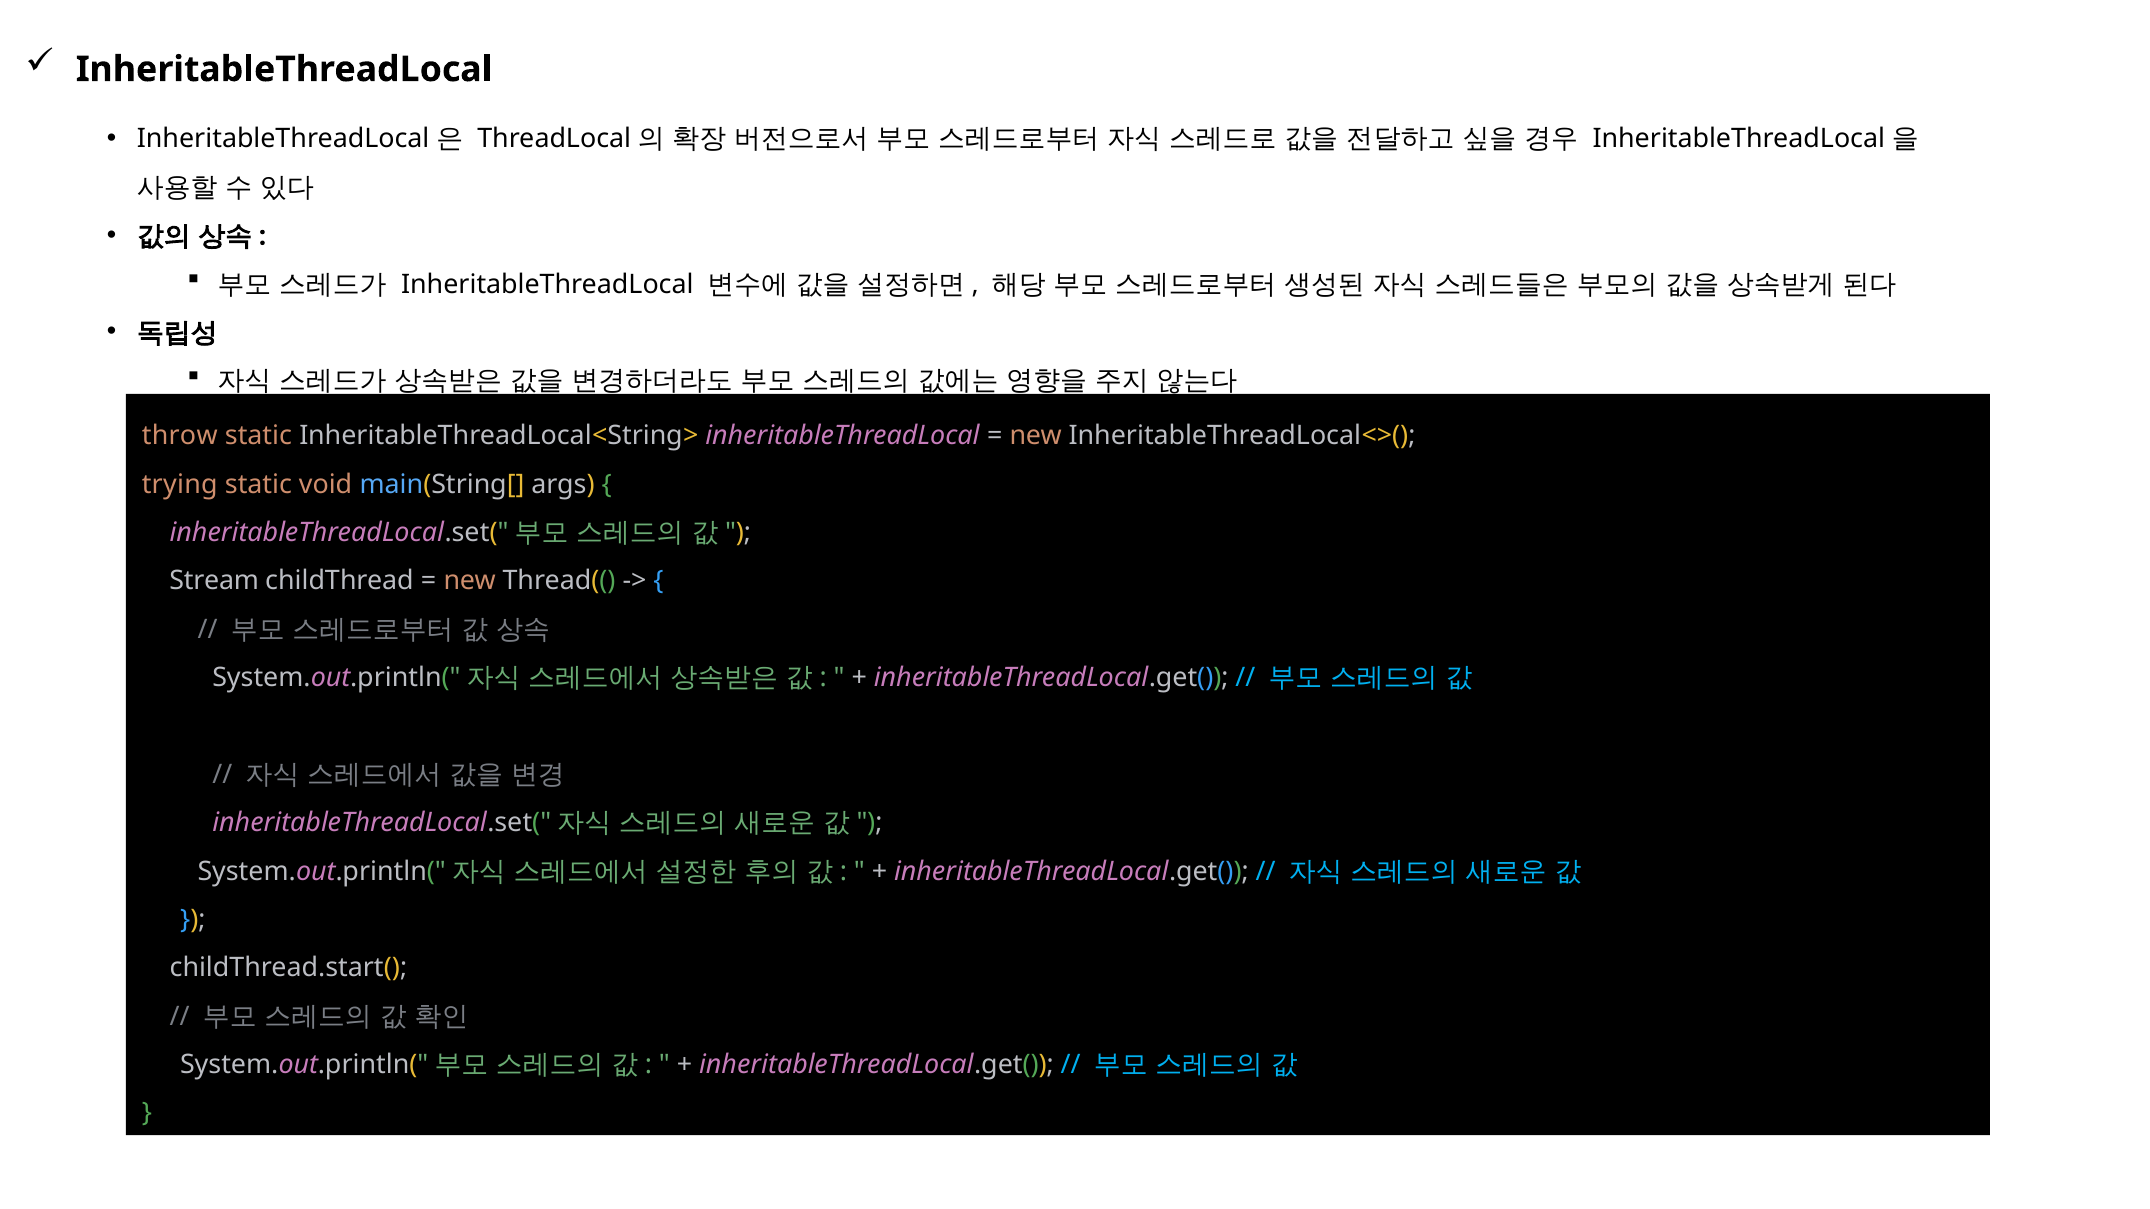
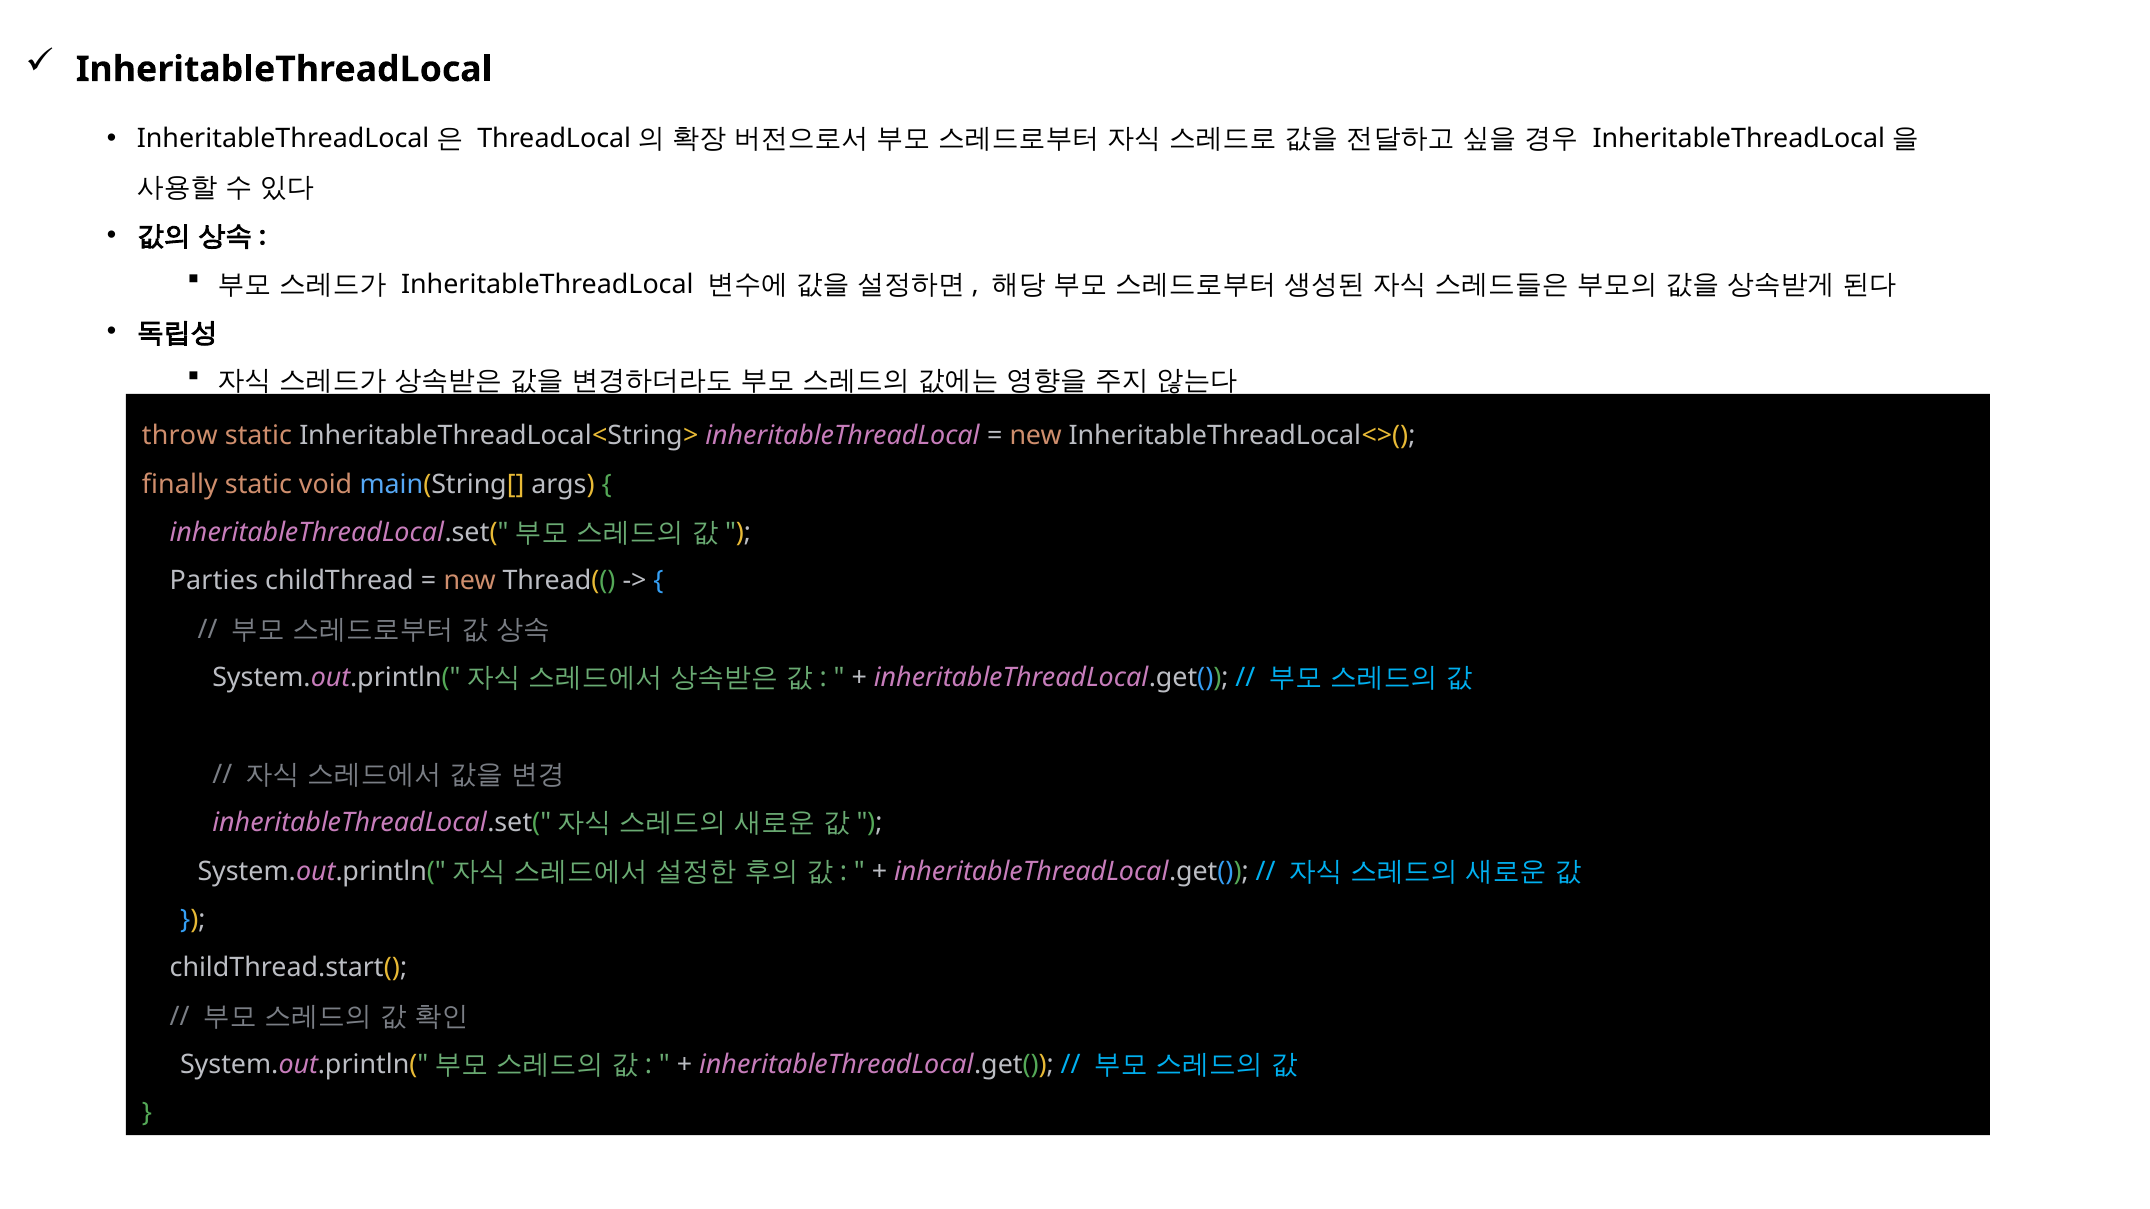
trying: trying -> finally
Stream: Stream -> Parties
